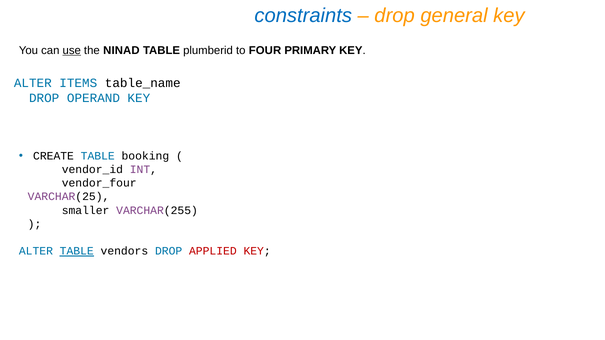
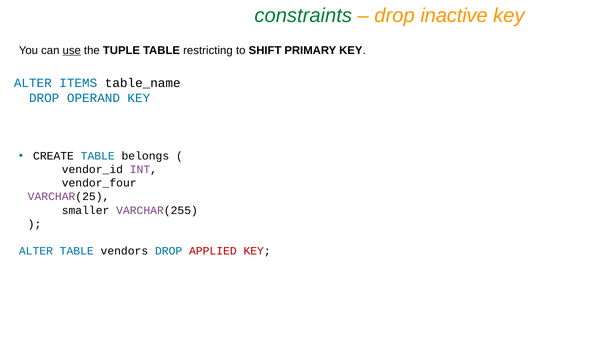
constraints colour: blue -> green
general: general -> inactive
NINAD: NINAD -> TUPLE
plumberid: plumberid -> restricting
FOUR: FOUR -> SHIFT
booking: booking -> belongs
TABLE at (77, 251) underline: present -> none
